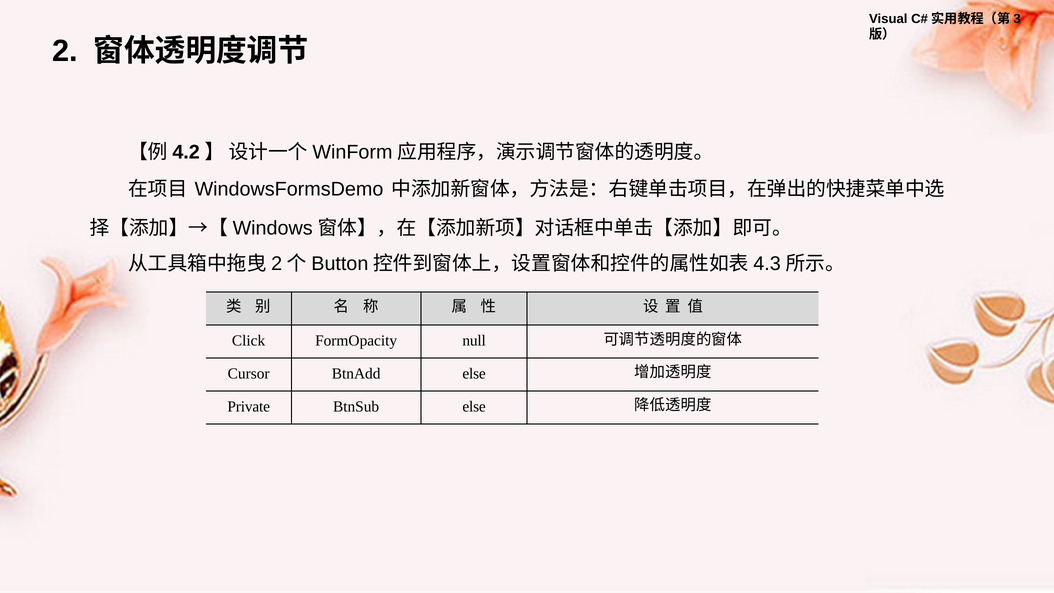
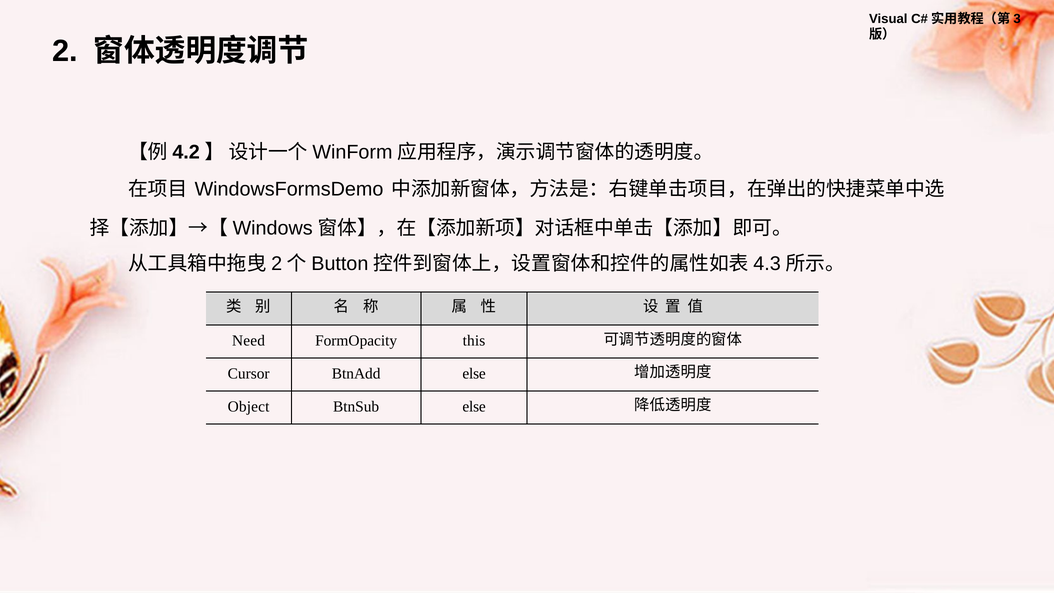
Click: Click -> Need
null: null -> this
Private: Private -> Object
